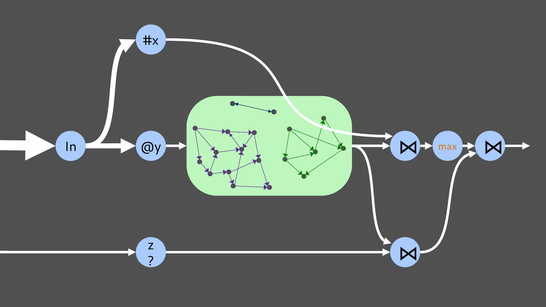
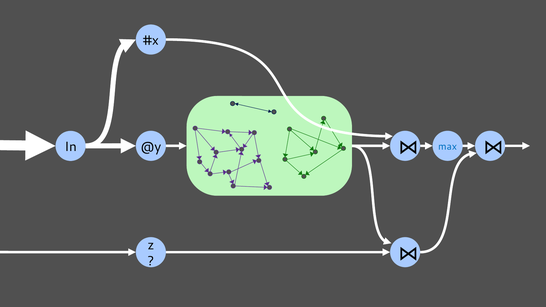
max colour: orange -> blue
